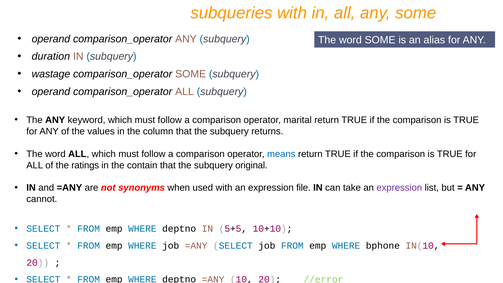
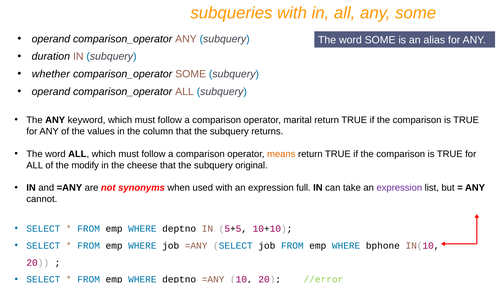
wastage: wastage -> whether
means colour: blue -> orange
ratings: ratings -> modify
contain: contain -> cheese
file: file -> full
